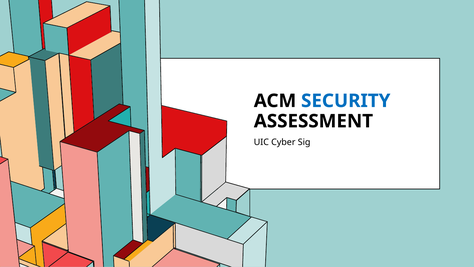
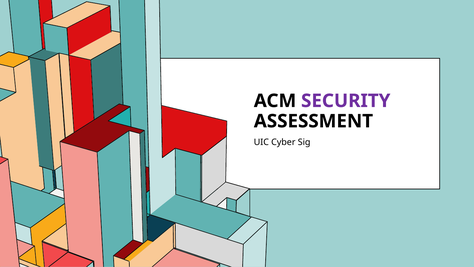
SECURITY colour: blue -> purple
